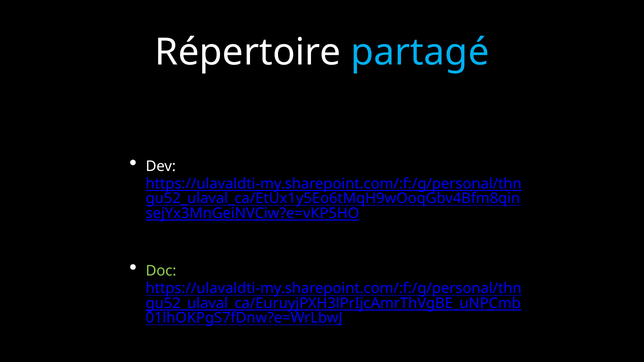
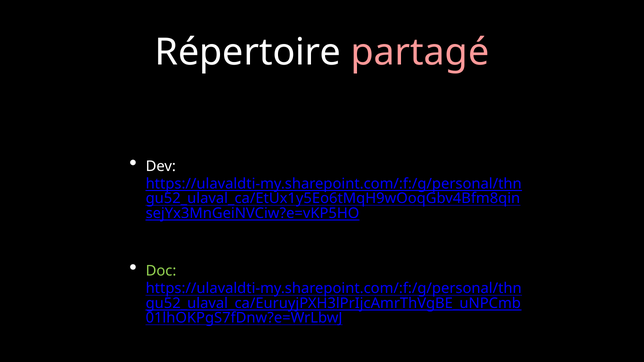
partagé colour: light blue -> pink
